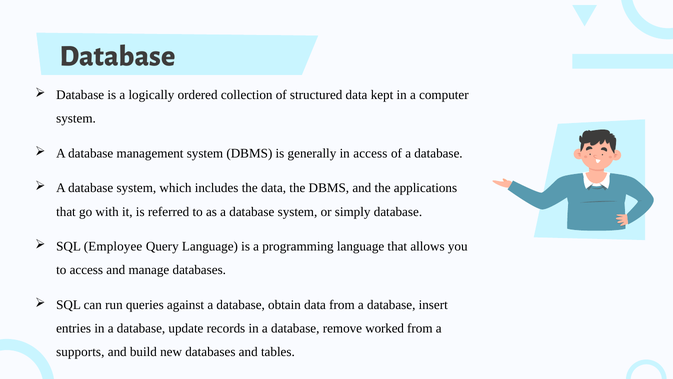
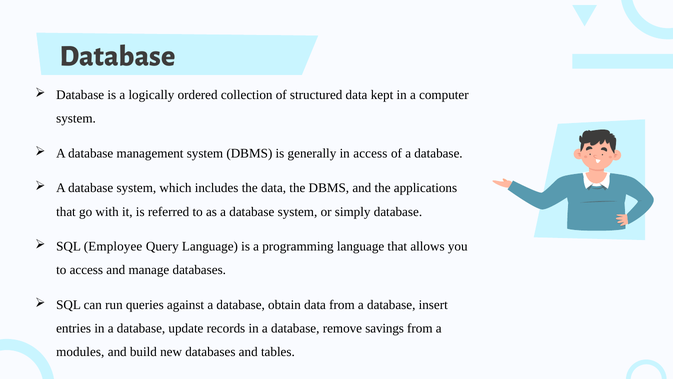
worked: worked -> savings
supports: supports -> modules
